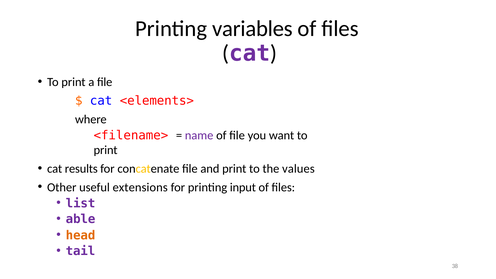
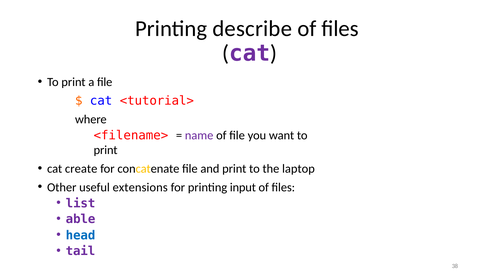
variables: variables -> describe
<elements>: <elements> -> <tutorial>
results: results -> create
values: values -> laptop
head colour: orange -> blue
